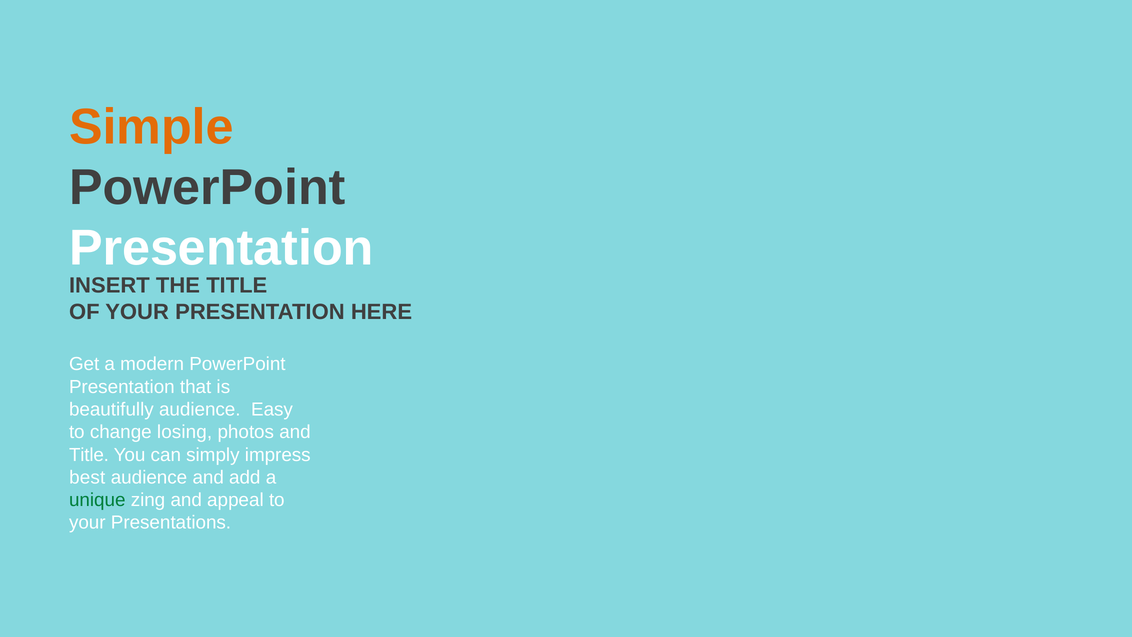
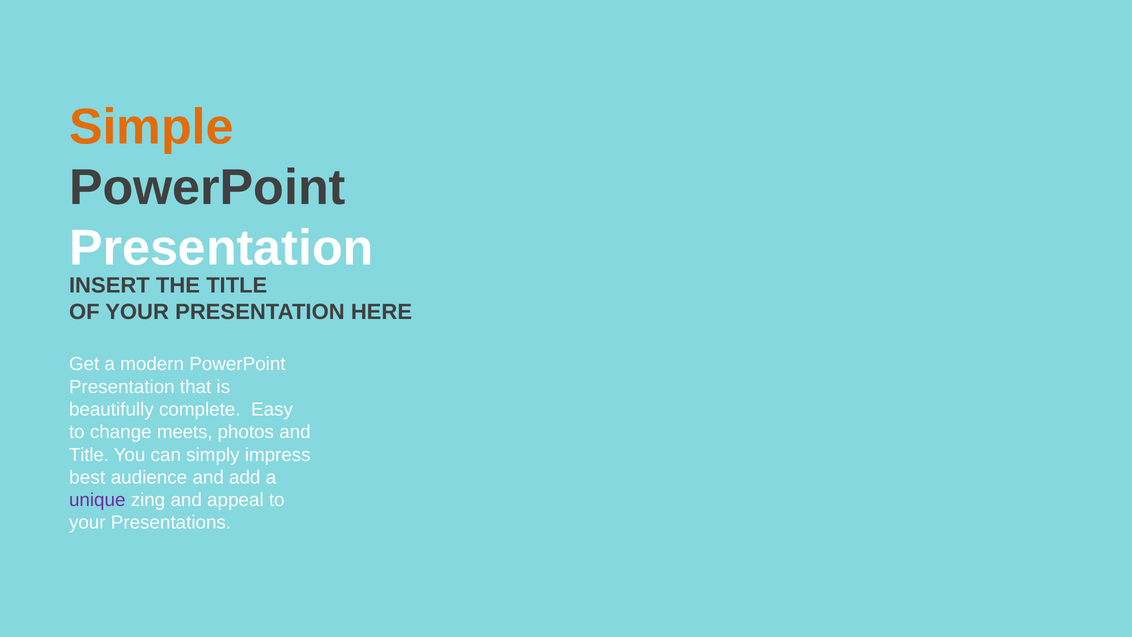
beautifully audience: audience -> complete
losing: losing -> meets
unique colour: green -> purple
